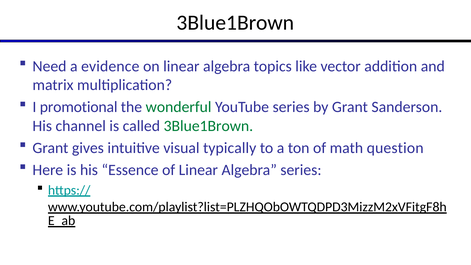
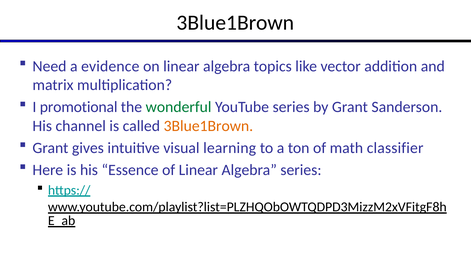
3Blue1Brown at (208, 126) colour: green -> orange
typically: typically -> learning
question: question -> classifier
